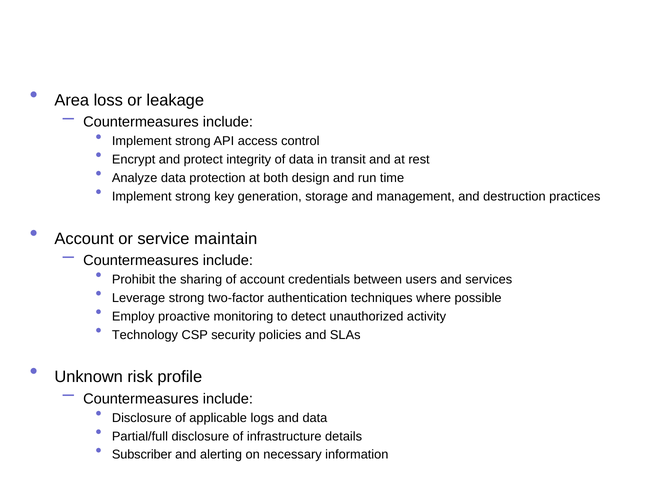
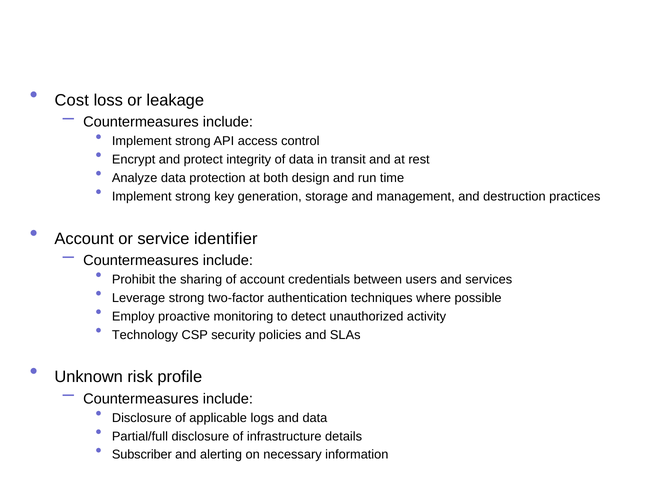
Area: Area -> Cost
maintain: maintain -> identifier
